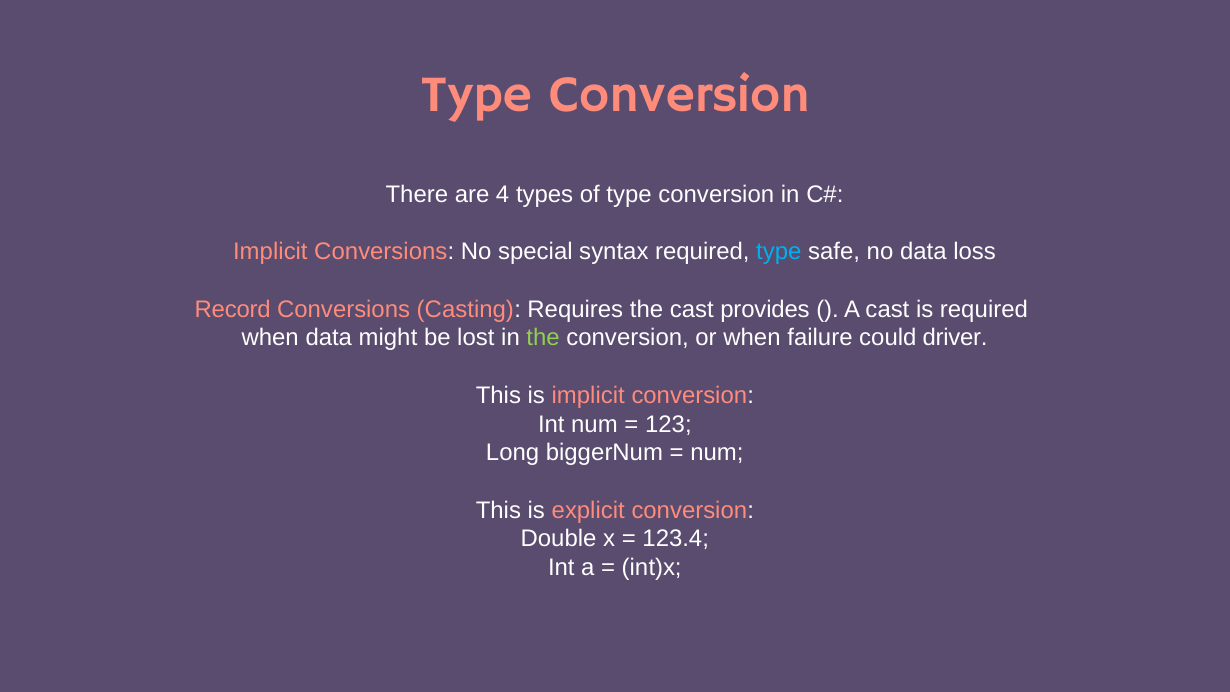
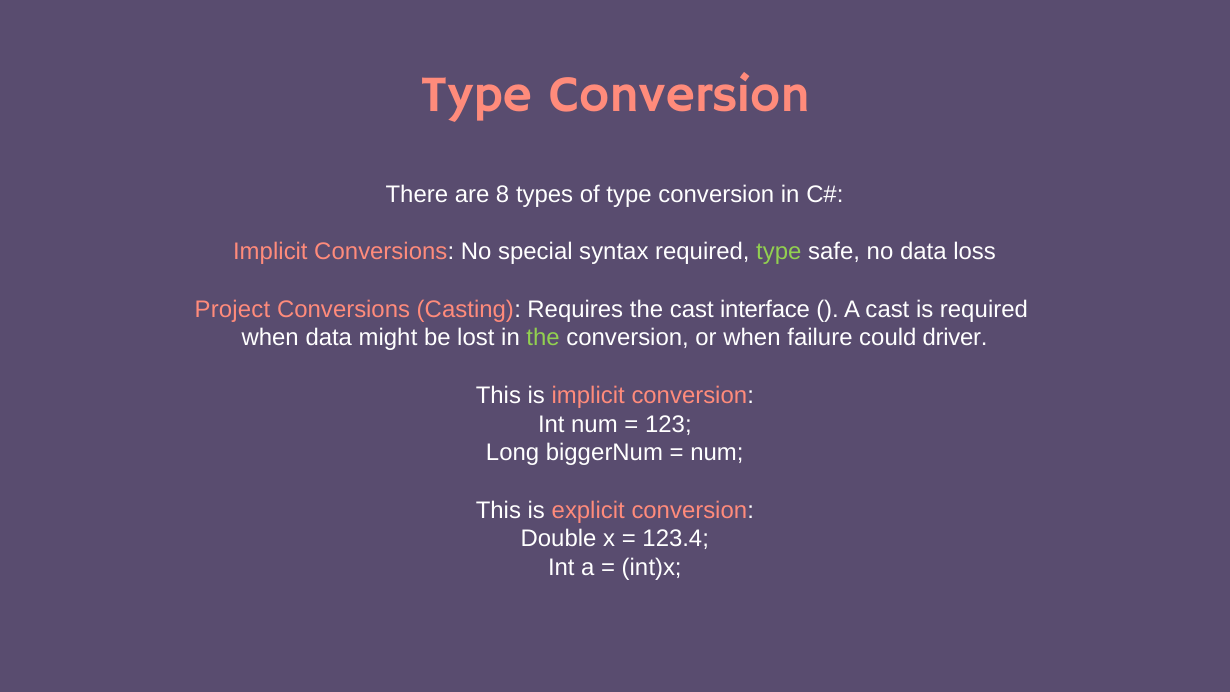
4: 4 -> 8
type at (779, 252) colour: light blue -> light green
Record: Record -> Project
provides: provides -> interface
